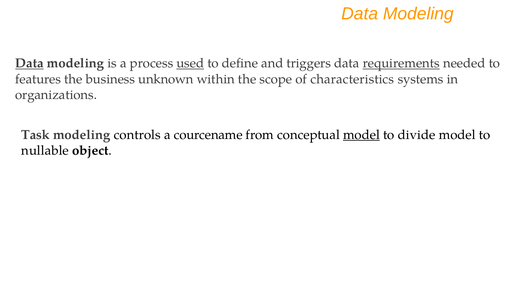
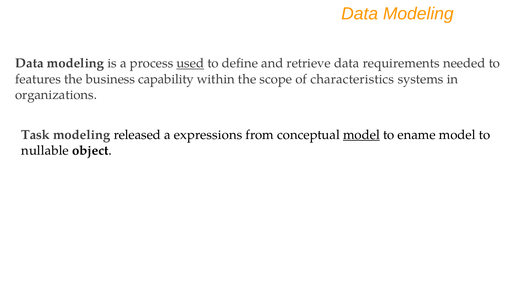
Data at (29, 63) underline: present -> none
triggers: triggers -> retrieve
requirements underline: present -> none
unknown: unknown -> capability
controls: controls -> released
courcename: courcename -> expressions
divide: divide -> ename
